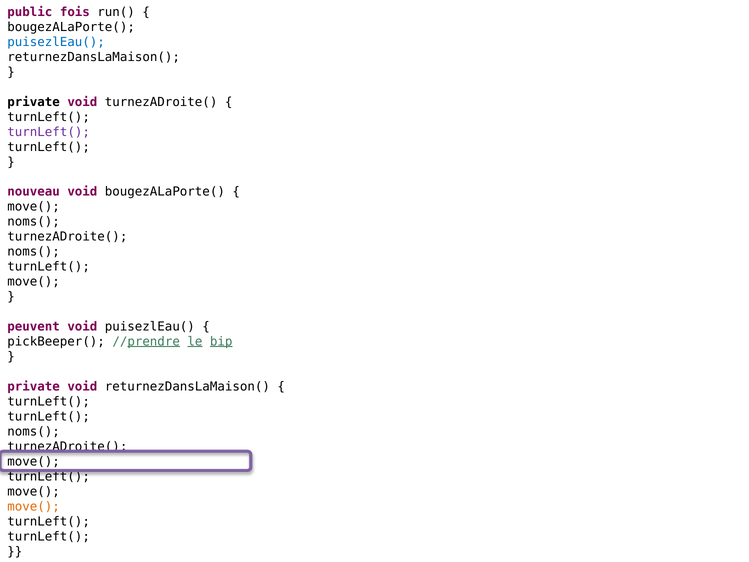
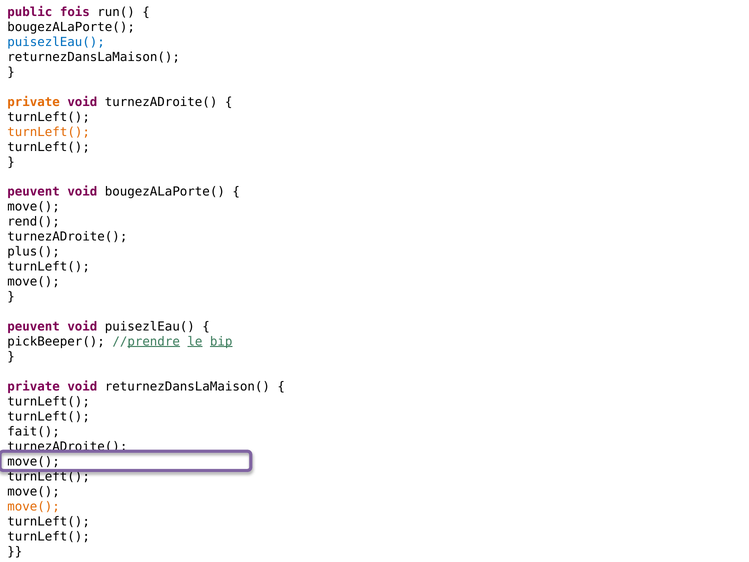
private at (34, 102) colour: black -> orange
turnLeft( at (49, 132) colour: purple -> orange
nouveau at (34, 192): nouveau -> peuvent
noms( at (34, 222): noms( -> rend(
noms( at (34, 252): noms( -> plus(
noms( at (34, 431): noms( -> fait(
